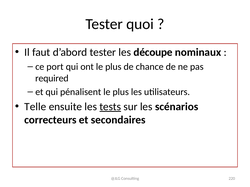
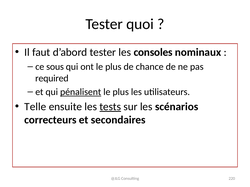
découpe: découpe -> consoles
port: port -> sous
pénalisent underline: none -> present
